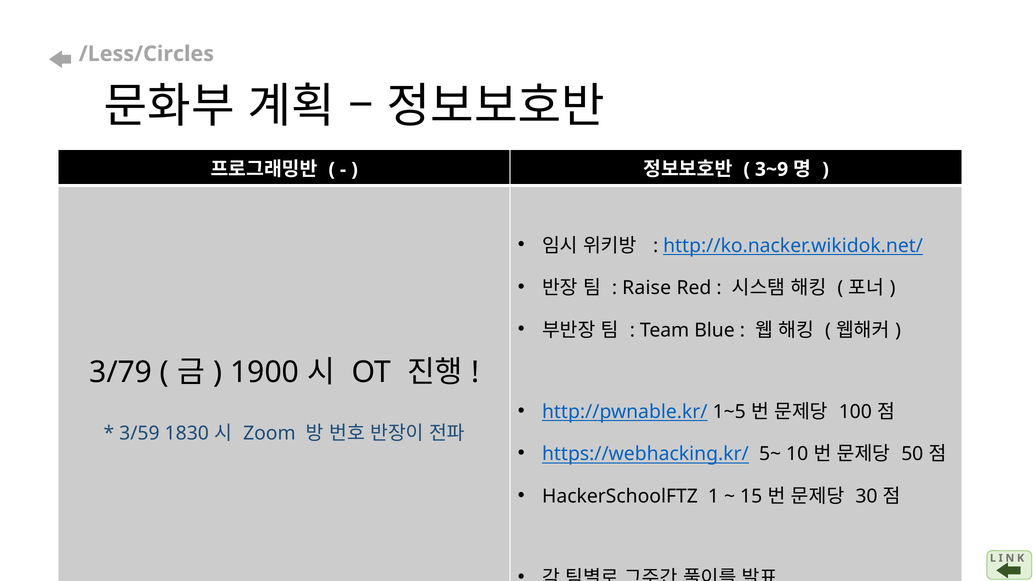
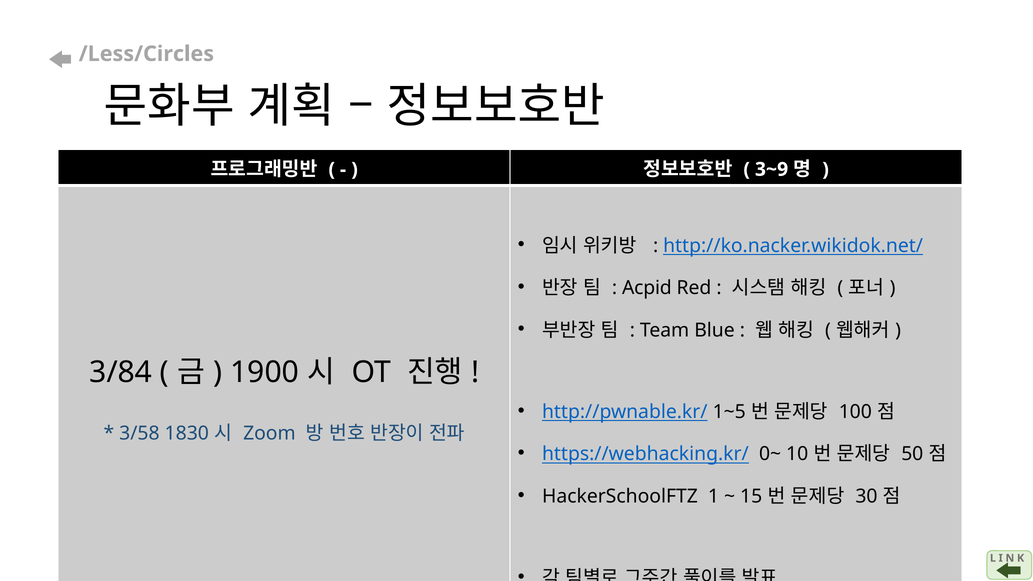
Raise: Raise -> Acpid
3/79: 3/79 -> 3/84
3/59: 3/59 -> 3/58
5~: 5~ -> 0~
